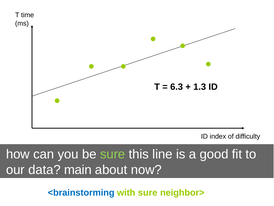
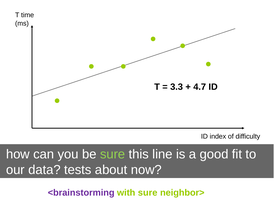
6.3: 6.3 -> 3.3
1.3: 1.3 -> 4.7
main: main -> tests
<brainstorming colour: blue -> purple
